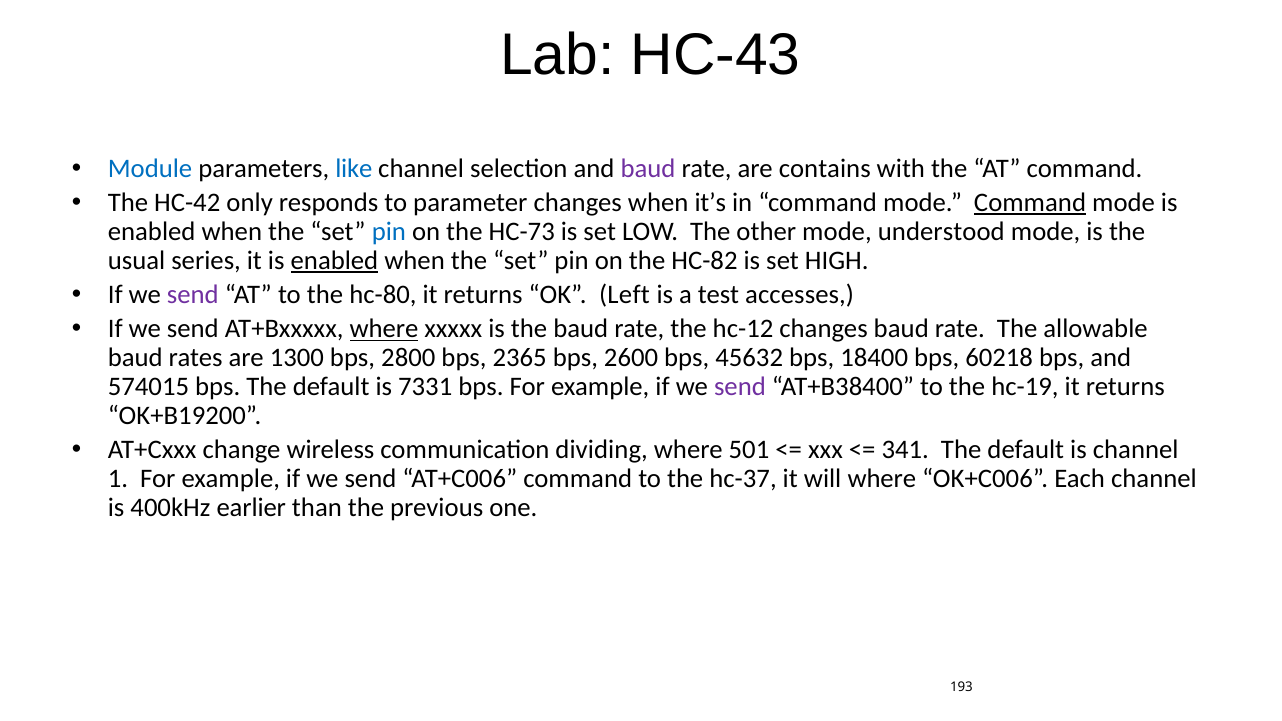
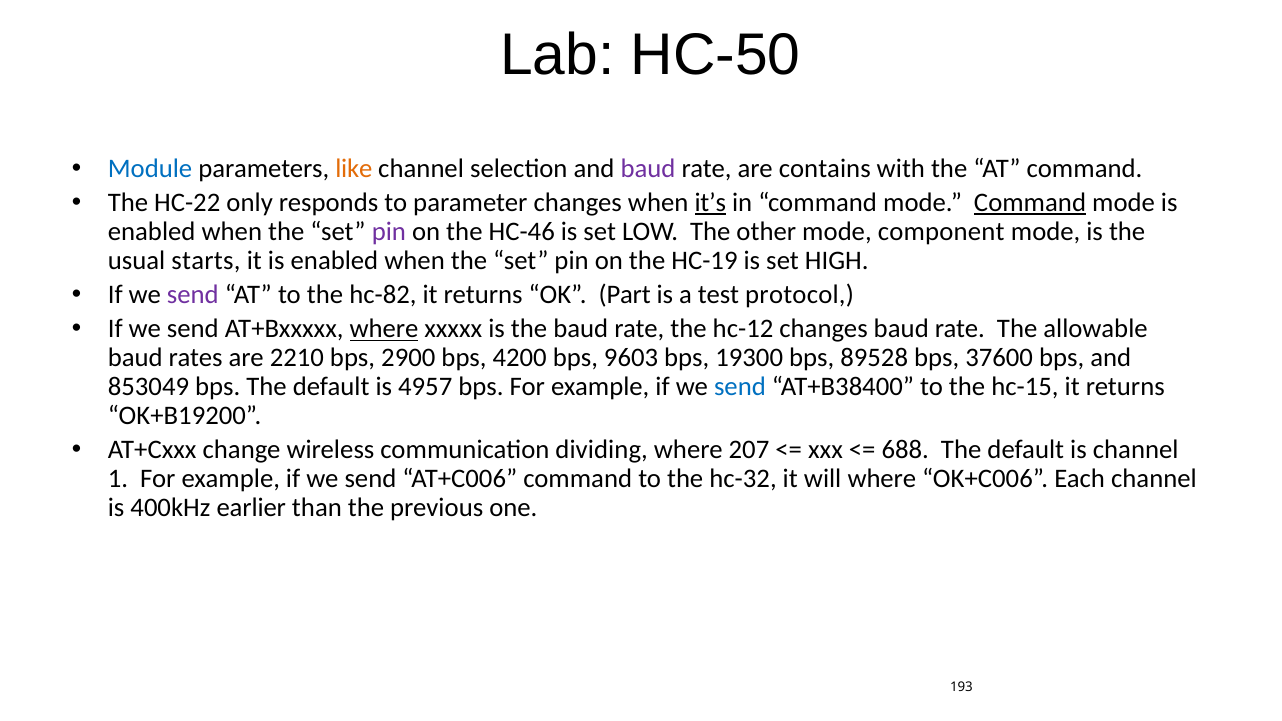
HC-43: HC-43 -> HC-50
like colour: blue -> orange
HC-42: HC-42 -> HC-22
it’s underline: none -> present
pin at (389, 232) colour: blue -> purple
HC-73: HC-73 -> HC-46
understood: understood -> component
series: series -> starts
enabled at (334, 261) underline: present -> none
HC-82: HC-82 -> HC-19
hc-80: hc-80 -> hc-82
Left: Left -> Part
accesses: accesses -> protocol
1300: 1300 -> 2210
2800: 2800 -> 2900
2365: 2365 -> 4200
2600: 2600 -> 9603
45632: 45632 -> 19300
18400: 18400 -> 89528
60218: 60218 -> 37600
574015: 574015 -> 853049
7331: 7331 -> 4957
send at (740, 387) colour: purple -> blue
hc-19: hc-19 -> hc-15
501: 501 -> 207
341: 341 -> 688
hc-37: hc-37 -> hc-32
